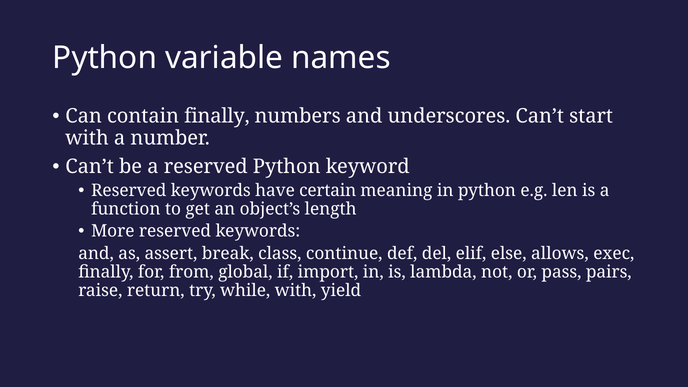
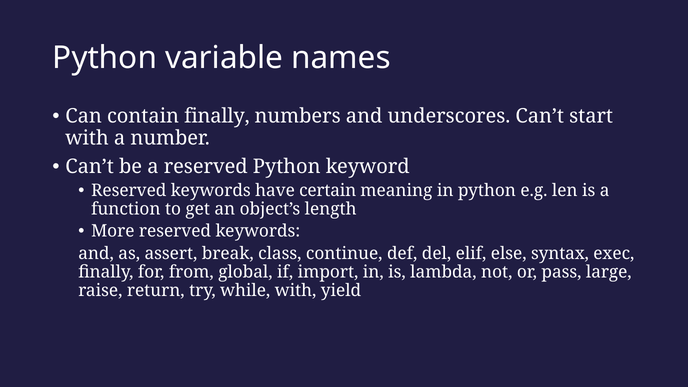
allows: allows -> syntax
pairs: pairs -> large
